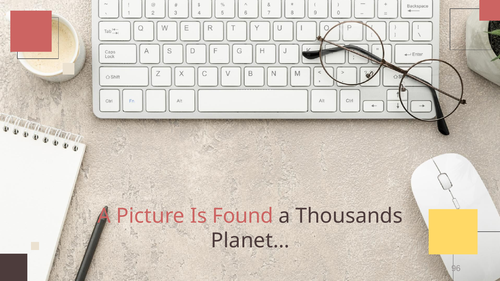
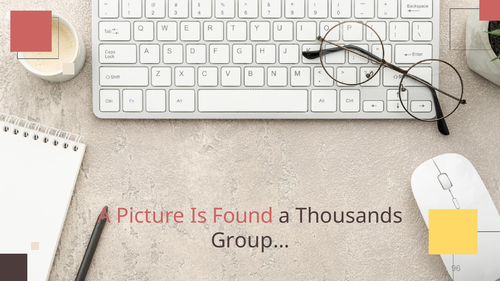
Planet…: Planet… -> Group…
